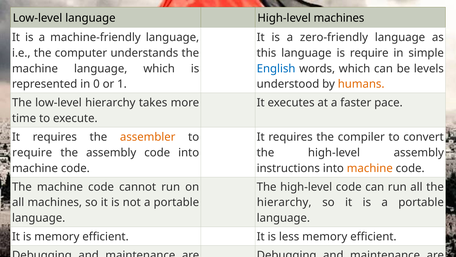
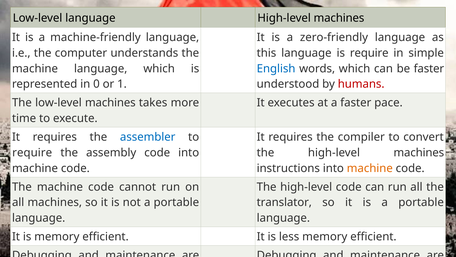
be levels: levels -> faster
humans colour: orange -> red
low-level hierarchy: hierarchy -> machines
assembler colour: orange -> blue
the high-level assembly: assembly -> machines
hierarchy at (284, 202): hierarchy -> translator
